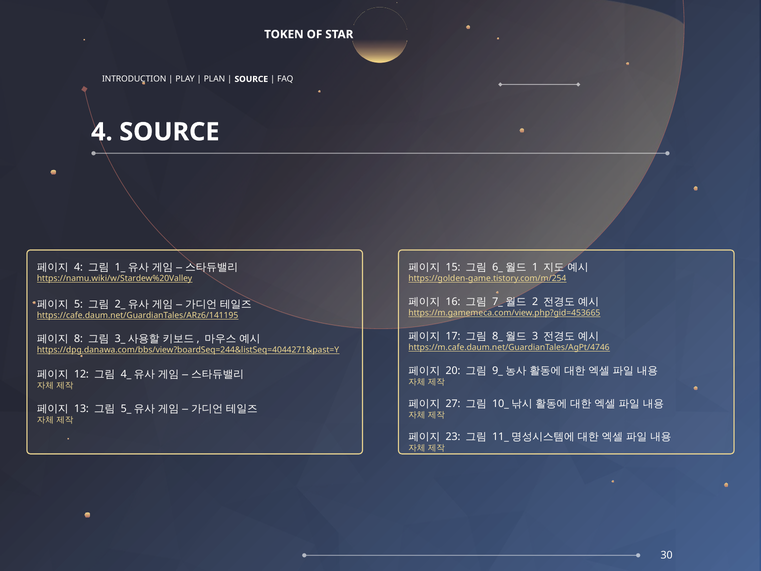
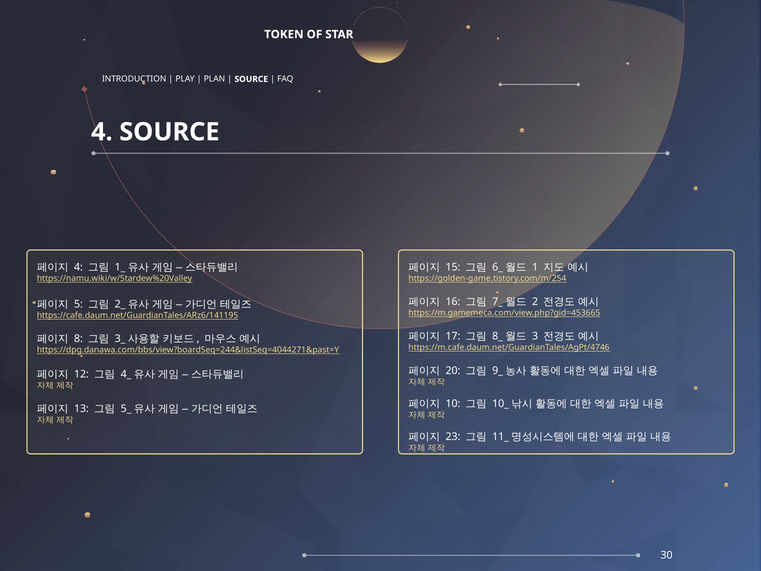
27: 27 -> 10
